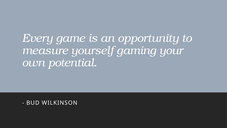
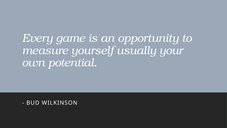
gaming: gaming -> usually
